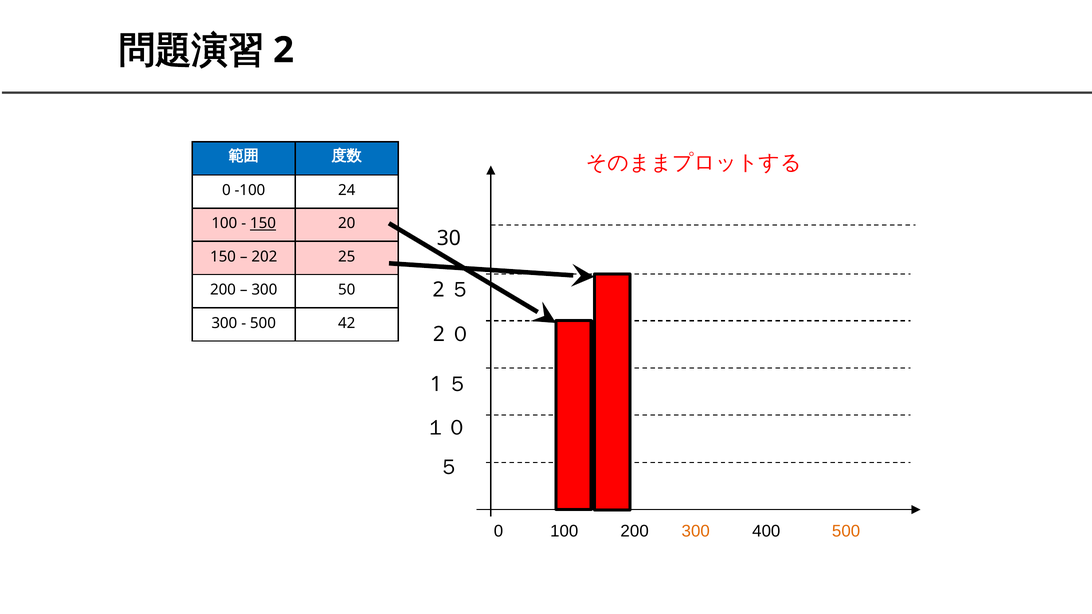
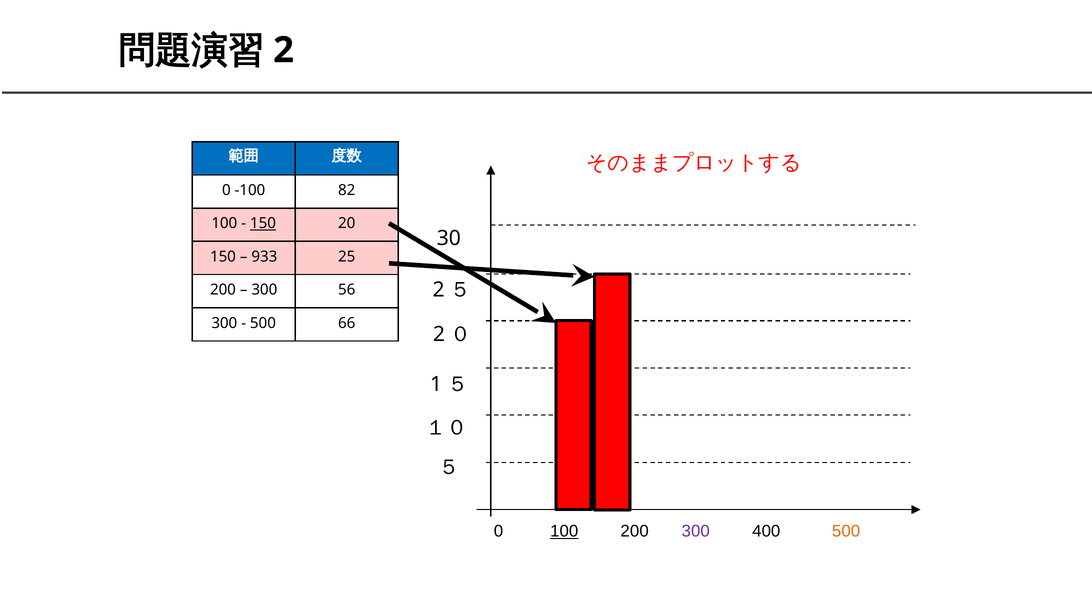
24: 24 -> 82
202: 202 -> 933
50: 50 -> 56
42: 42 -> 66
100 at (564, 531) underline: none -> present
300 at (696, 531) colour: orange -> purple
